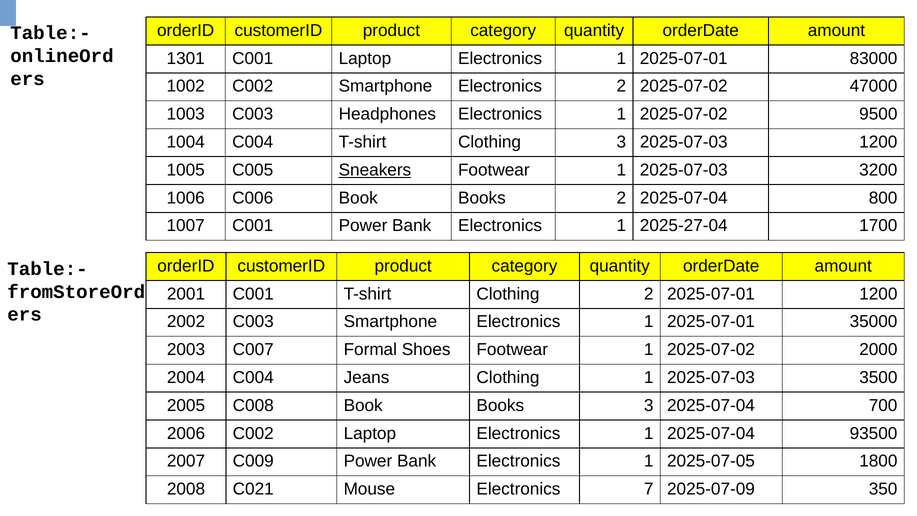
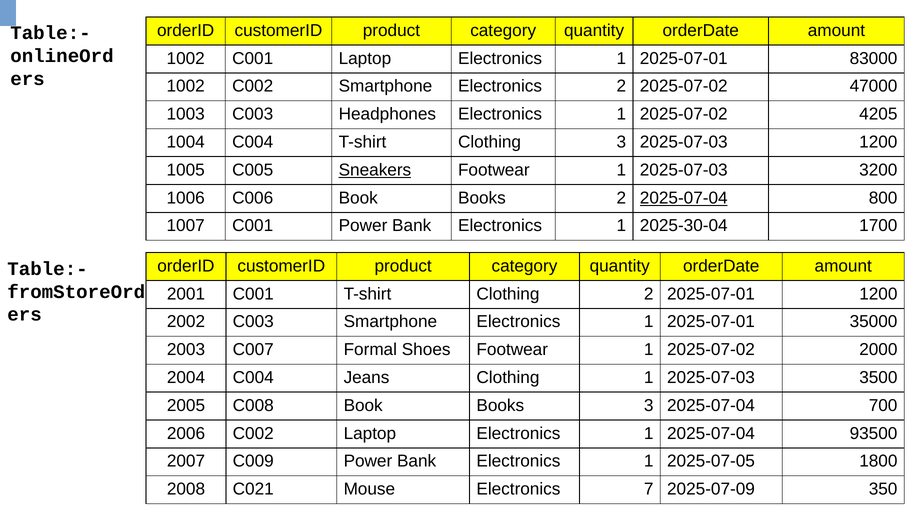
1301 at (186, 58): 1301 -> 1002
9500: 9500 -> 4205
2025-07-04 at (684, 198) underline: none -> present
2025-27-04: 2025-27-04 -> 2025-30-04
